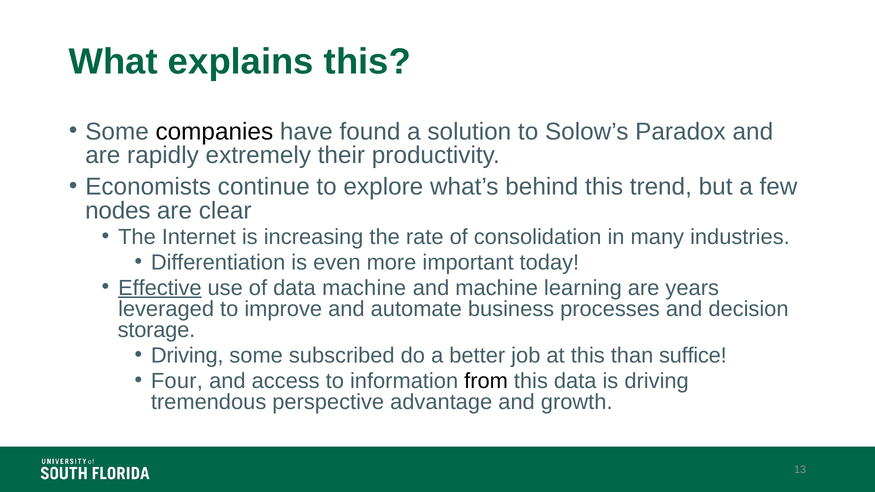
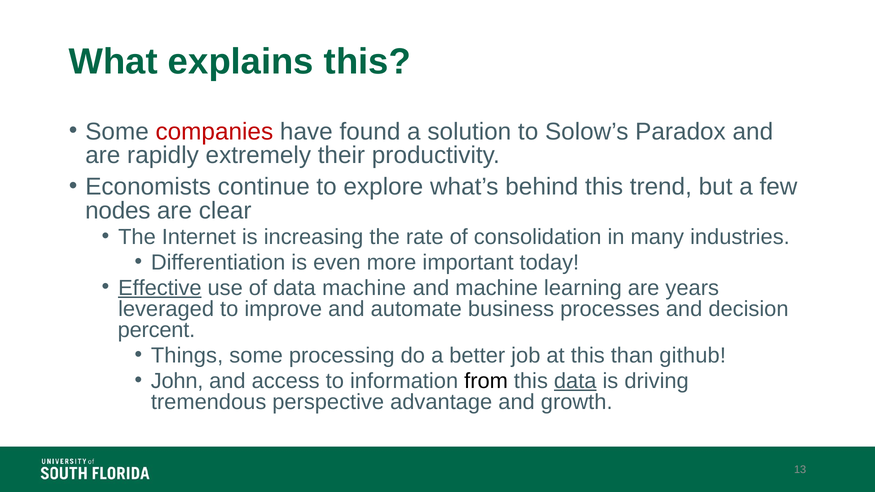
companies colour: black -> red
storage: storage -> percent
Driving at (187, 356): Driving -> Things
subscribed: subscribed -> processing
suffice: suffice -> github
Four: Four -> John
data at (575, 381) underline: none -> present
